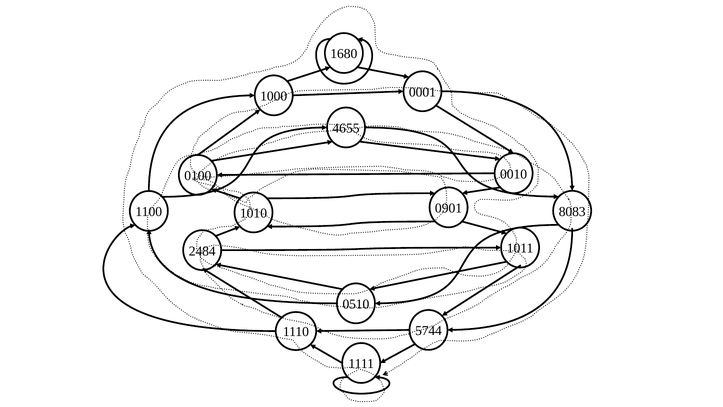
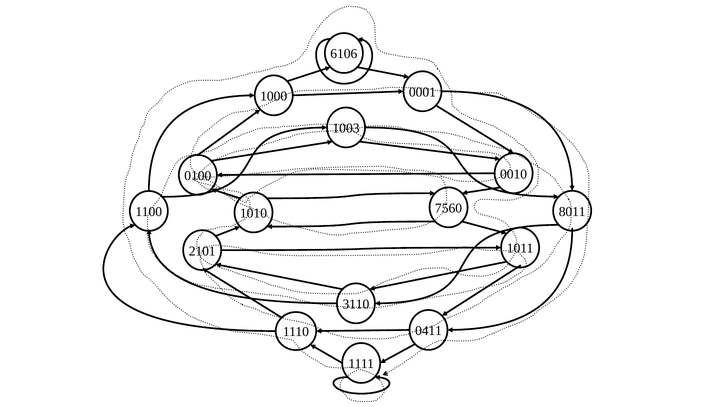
1680: 1680 -> 6106
4655: 4655 -> 1003
0901: 0901 -> 7560
8083: 8083 -> 8011
2484: 2484 -> 2101
0510: 0510 -> 3110
5744: 5744 -> 0411
